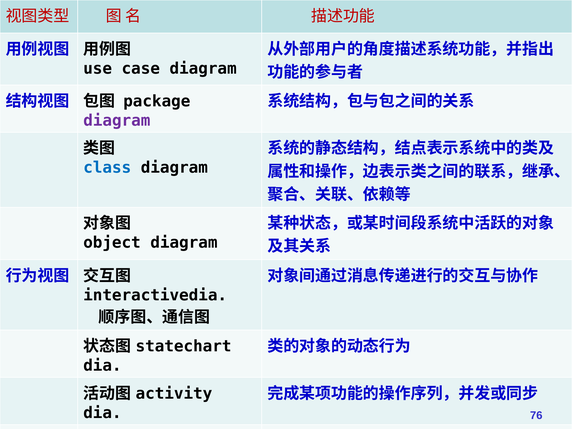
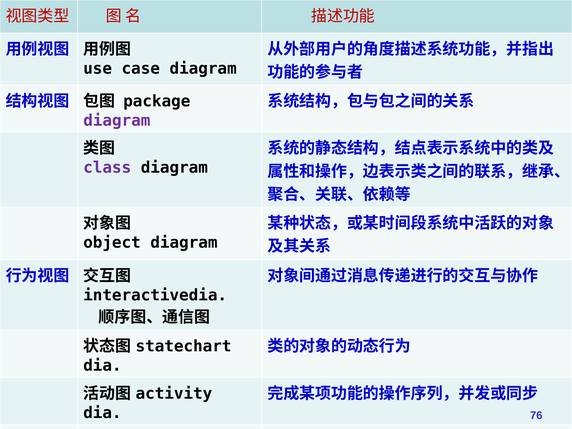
class colour: blue -> purple
